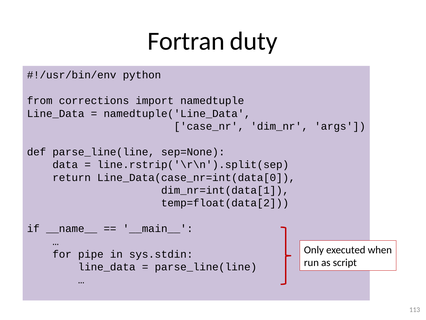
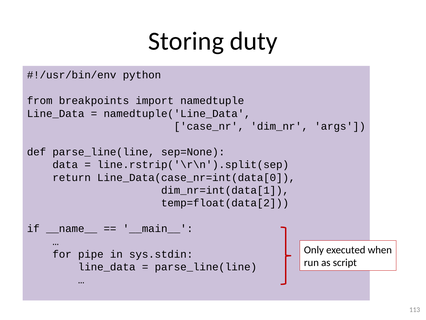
Fortran: Fortran -> Storing
corrections: corrections -> breakpoints
